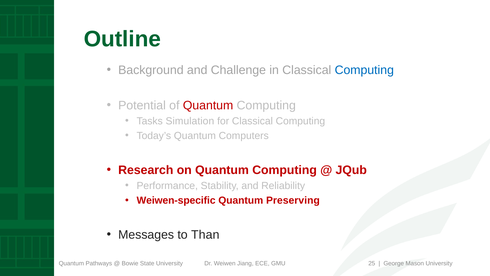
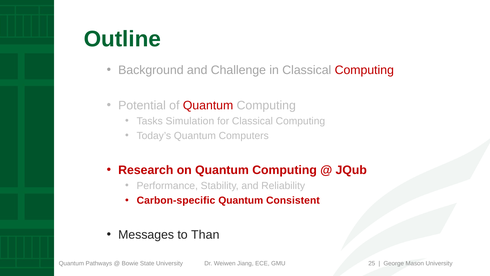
Computing at (364, 70) colour: blue -> red
Weiwen-specific: Weiwen-specific -> Carbon-specific
Preserving: Preserving -> Consistent
